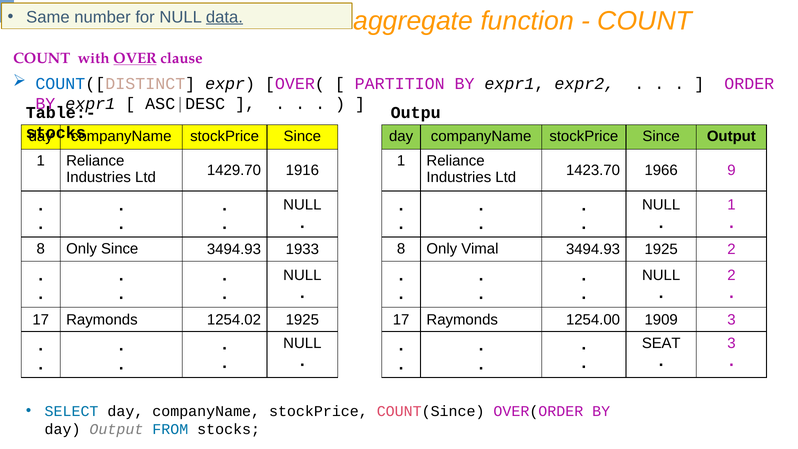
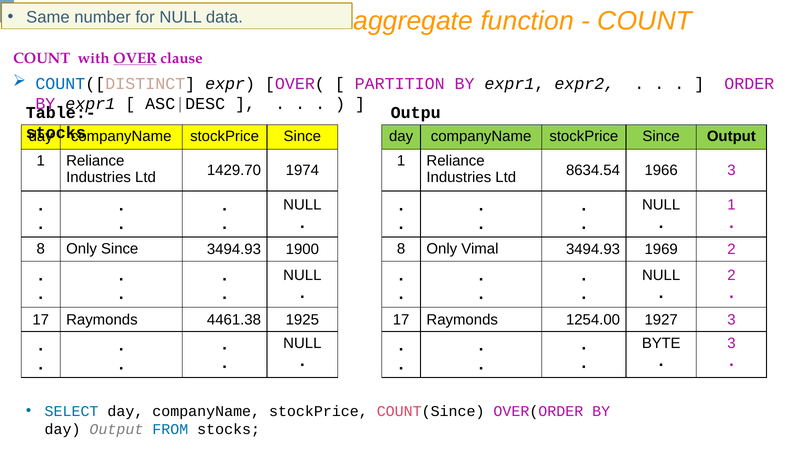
data underline: present -> none
1916: 1916 -> 1974
1423.70: 1423.70 -> 8634.54
1966 9: 9 -> 3
1933: 1933 -> 1900
3494.93 1925: 1925 -> 1969
1254.02: 1254.02 -> 4461.38
1909: 1909 -> 1927
SEAT: SEAT -> BYTE
